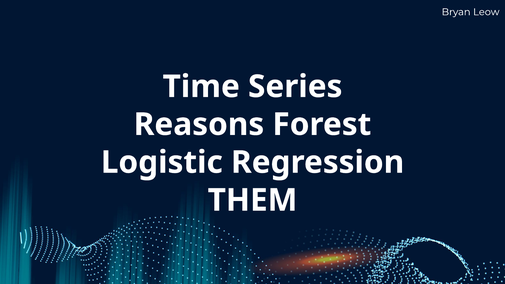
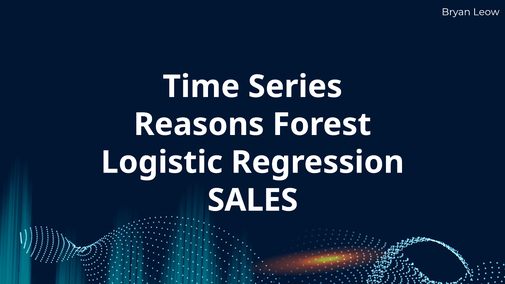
THEM: THEM -> SALES
